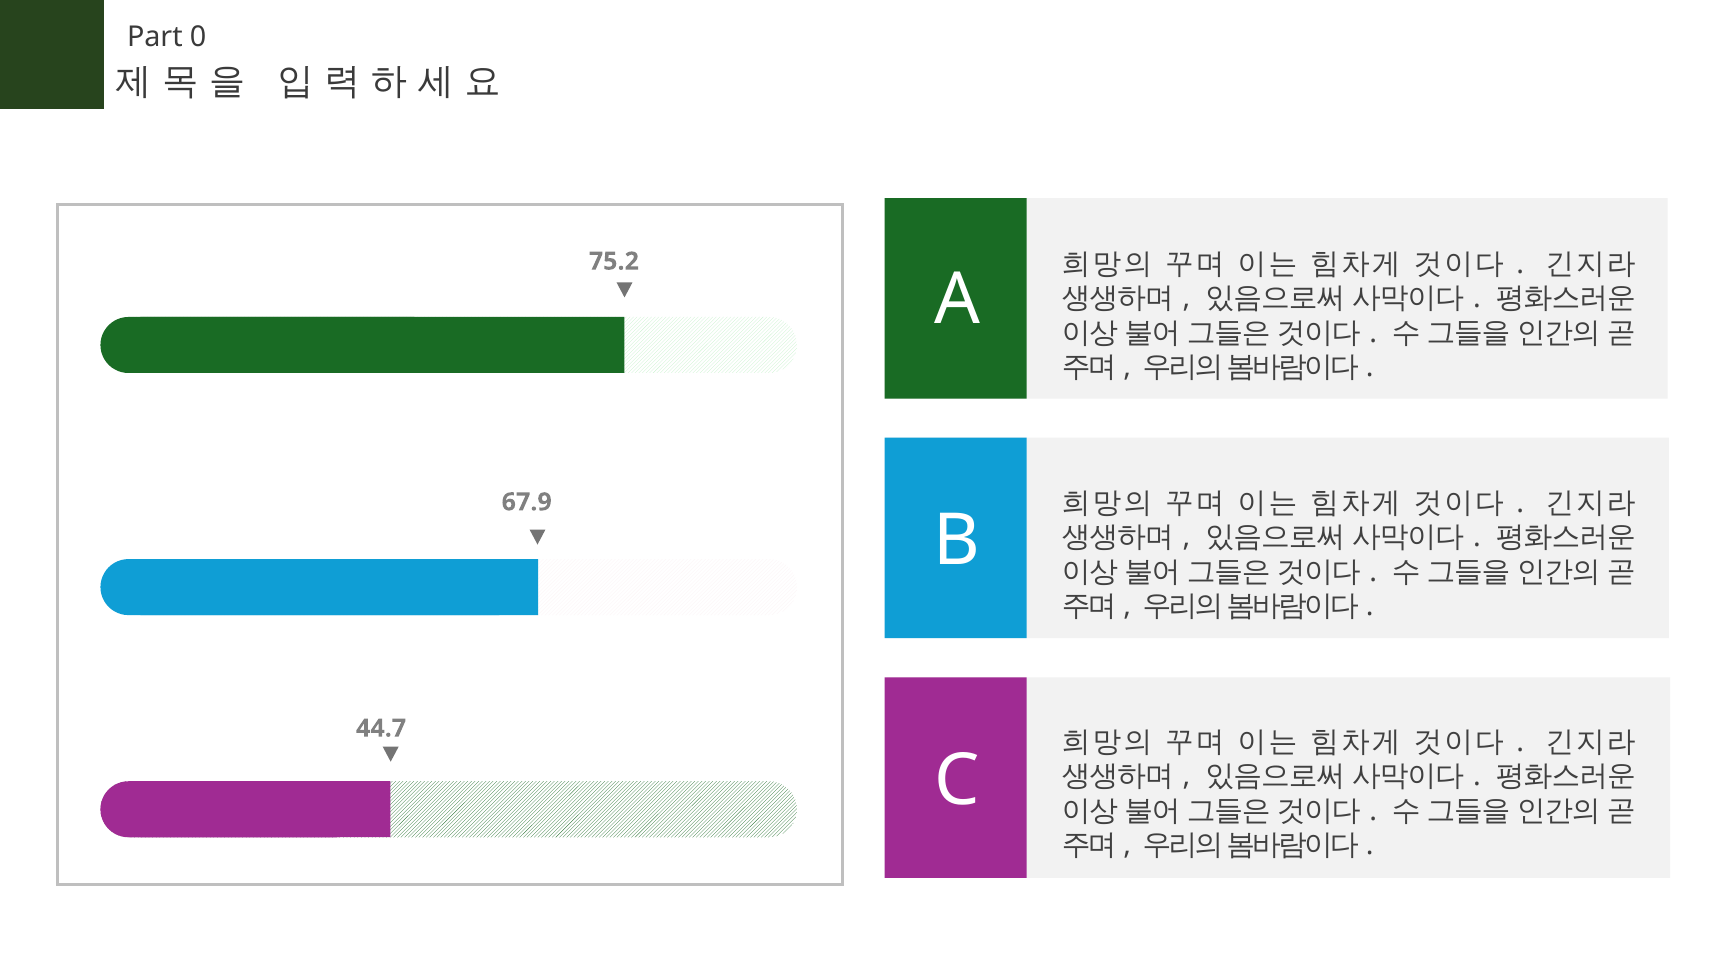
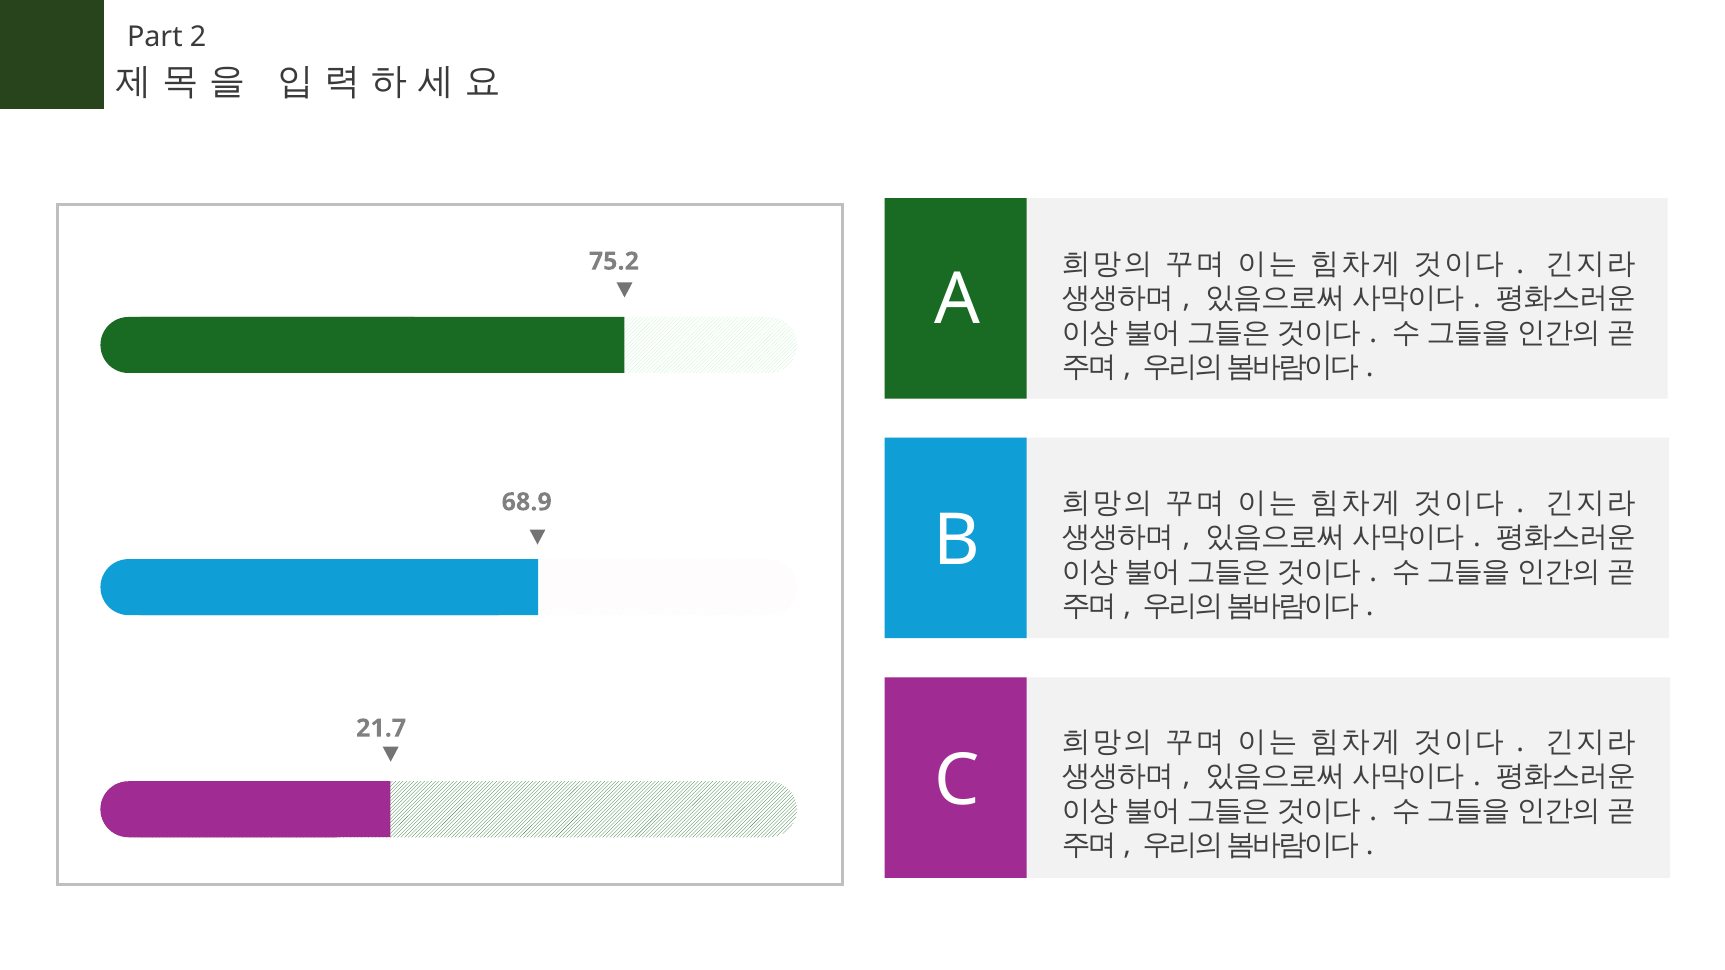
0: 0 -> 2
67.9: 67.9 -> 68.9
44.7: 44.7 -> 21.7
